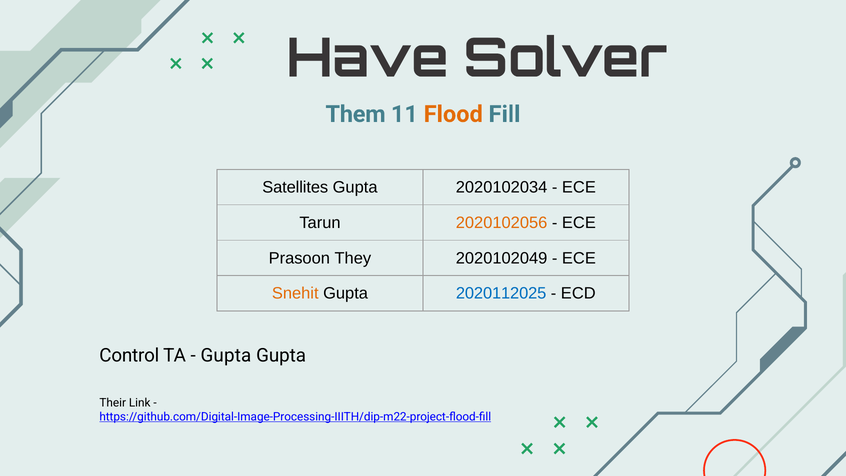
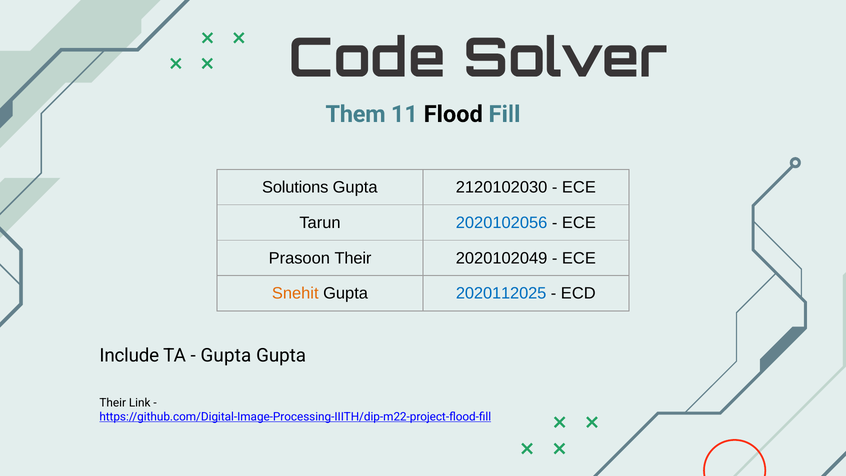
Have: Have -> Code
Flood colour: orange -> black
Satellites: Satellites -> Solutions
2020102034: 2020102034 -> 2120102030
2020102056 colour: orange -> blue
Prasoon They: They -> Their
Control: Control -> Include
